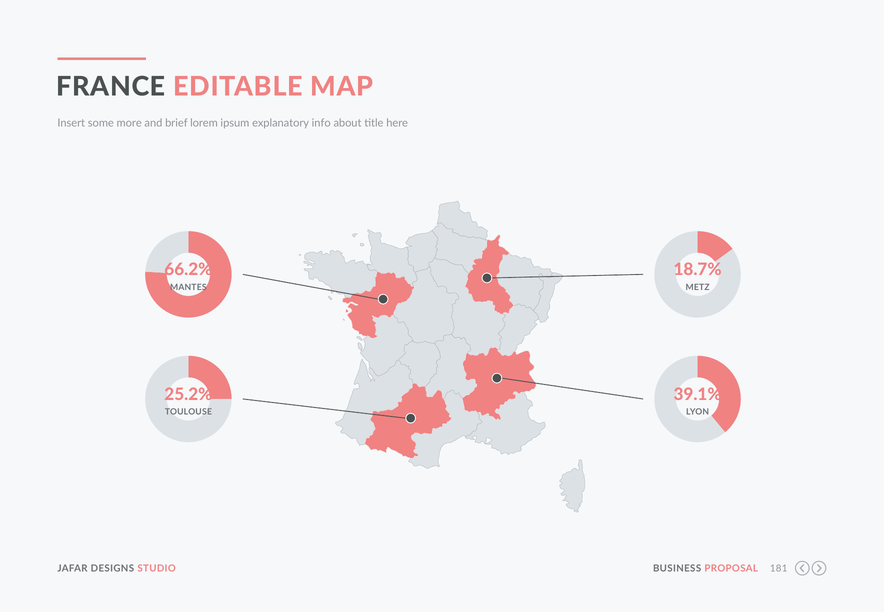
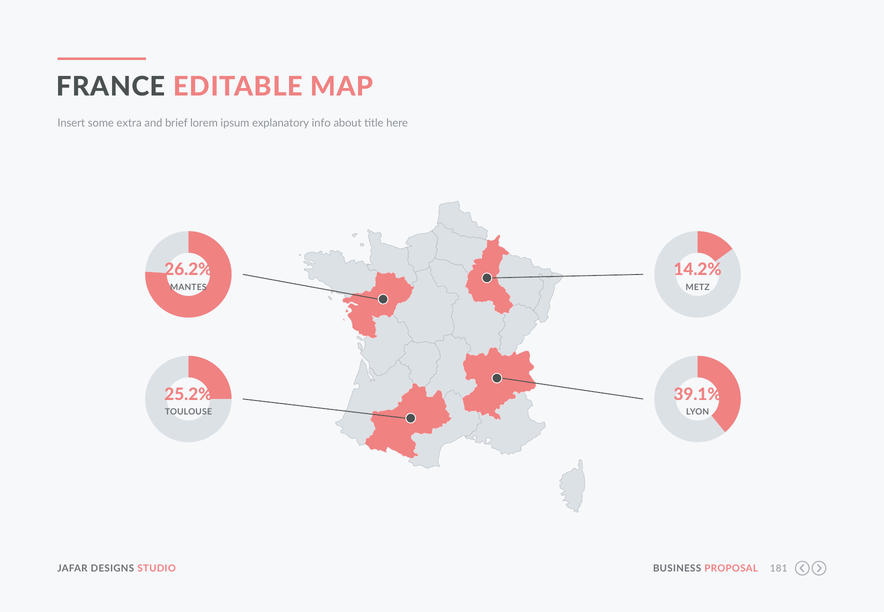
more: more -> extra
66.2%: 66.2% -> 26.2%
18.7%: 18.7% -> 14.2%
